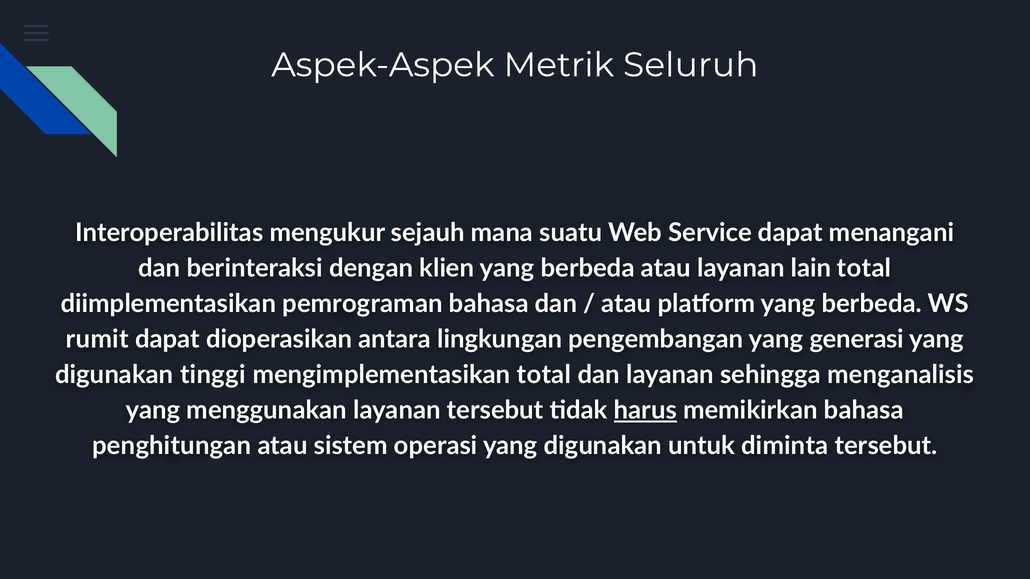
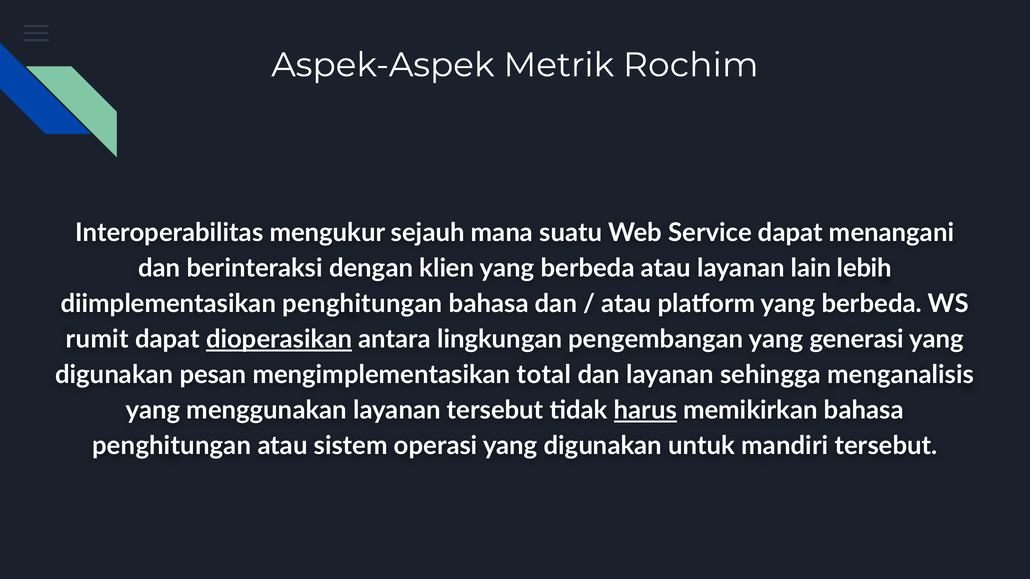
Seluruh: Seluruh -> Rochim
lain total: total -> lebih
diimplementasikan pemrograman: pemrograman -> penghitungan
dioperasikan underline: none -> present
tinggi: tinggi -> pesan
diminta: diminta -> mandiri
